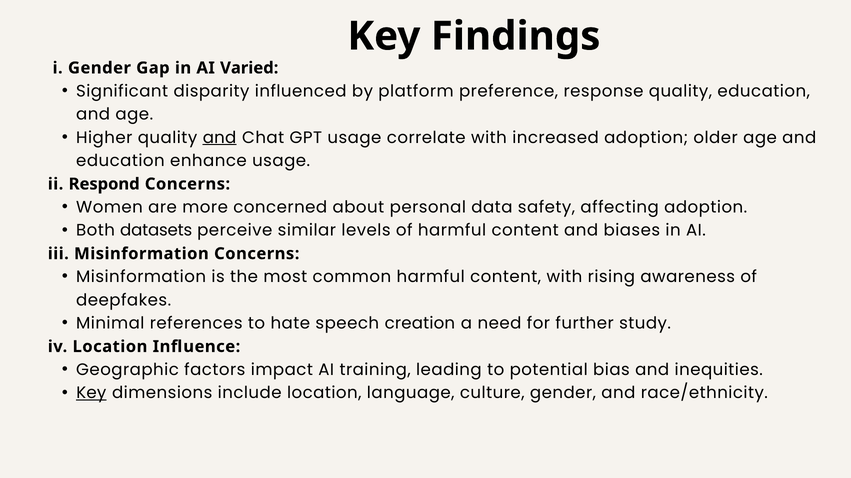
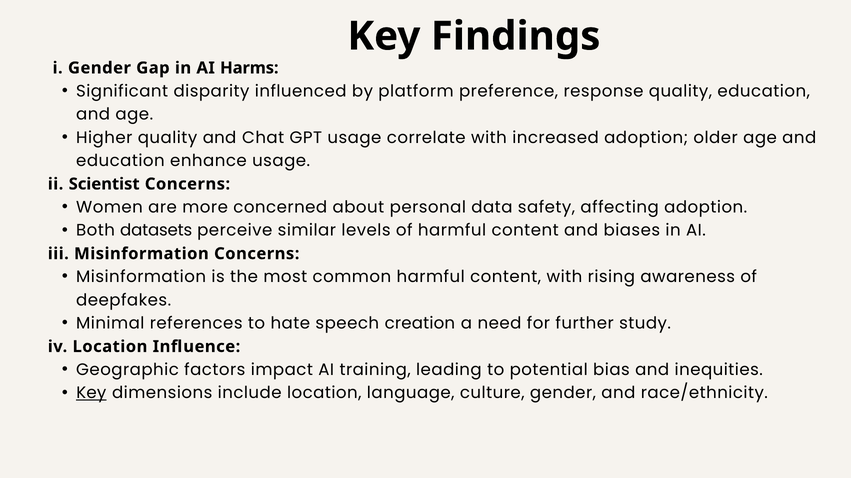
Varied: Varied -> Harms
and at (220, 138) underline: present -> none
Respond: Respond -> Scientist
